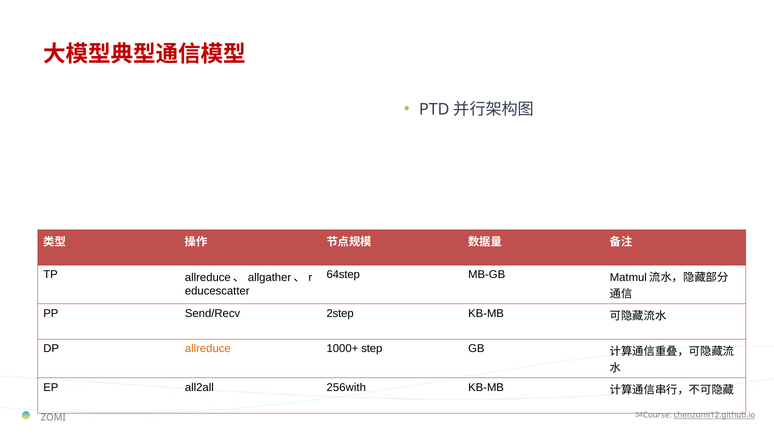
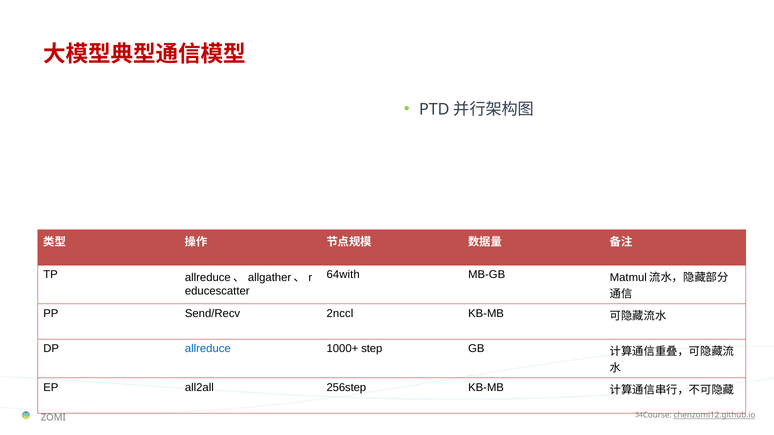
64step: 64step -> 64with
2step: 2step -> 2nccl
allreduce colour: orange -> blue
256with: 256with -> 256step
